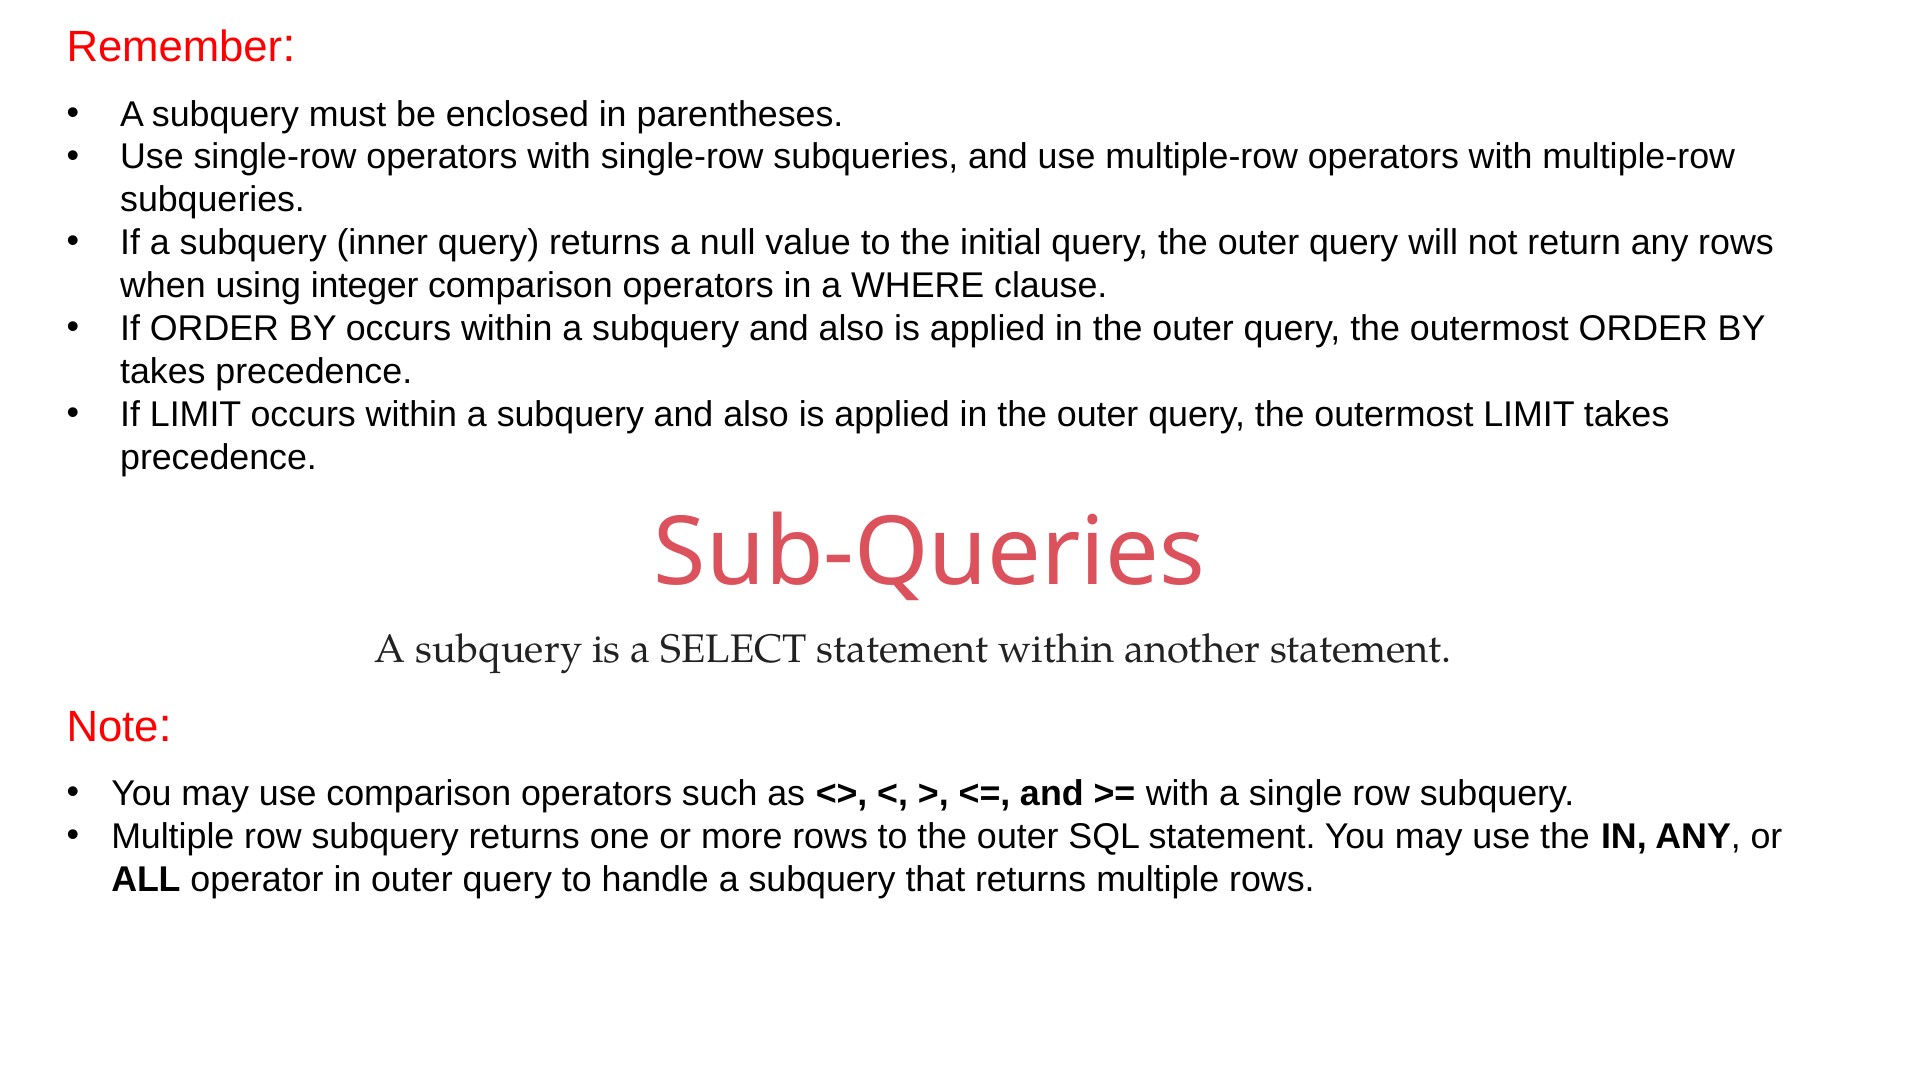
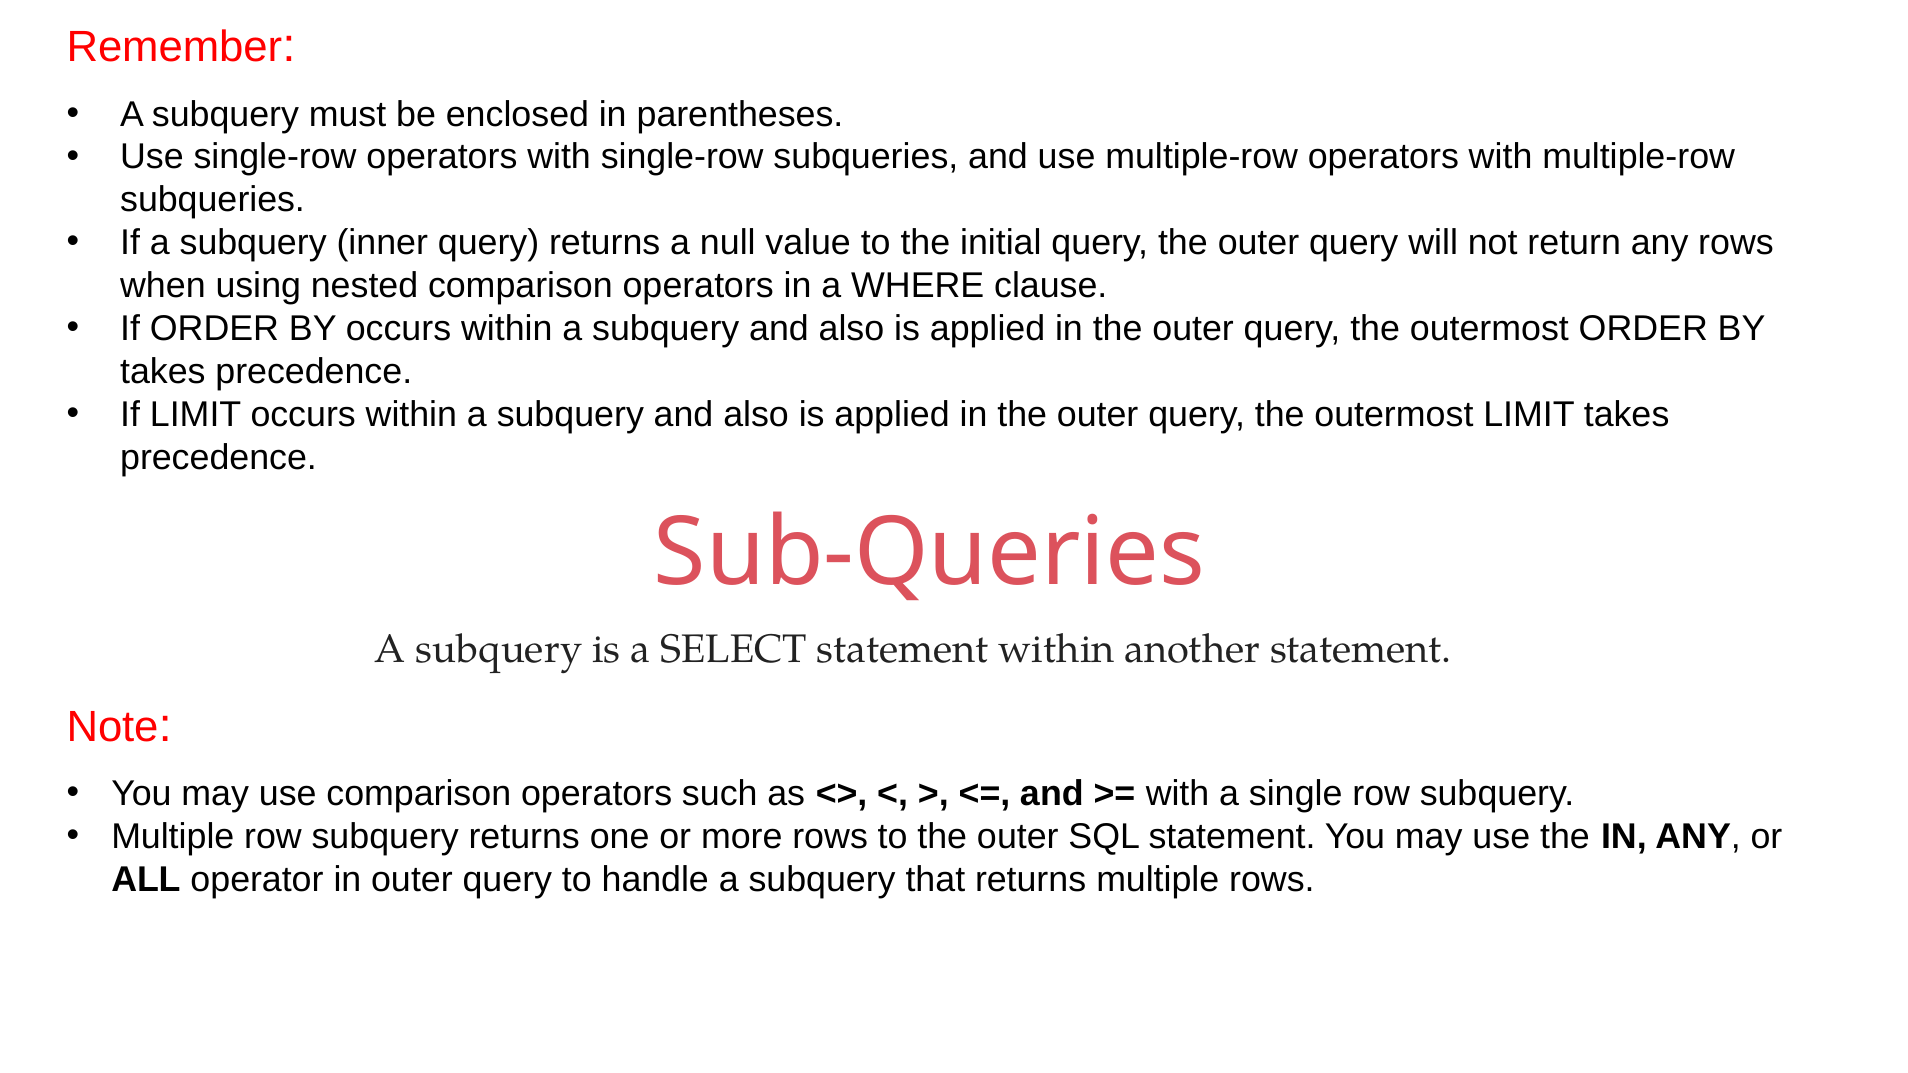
integer: integer -> nested
